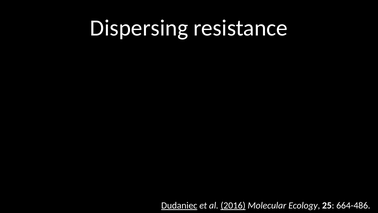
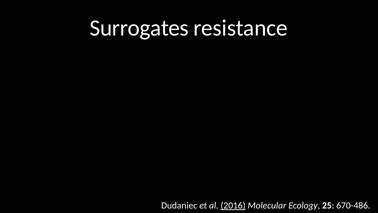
Dispersing: Dispersing -> Surrogates
Dudaniec underline: present -> none
664-486: 664-486 -> 670-486
